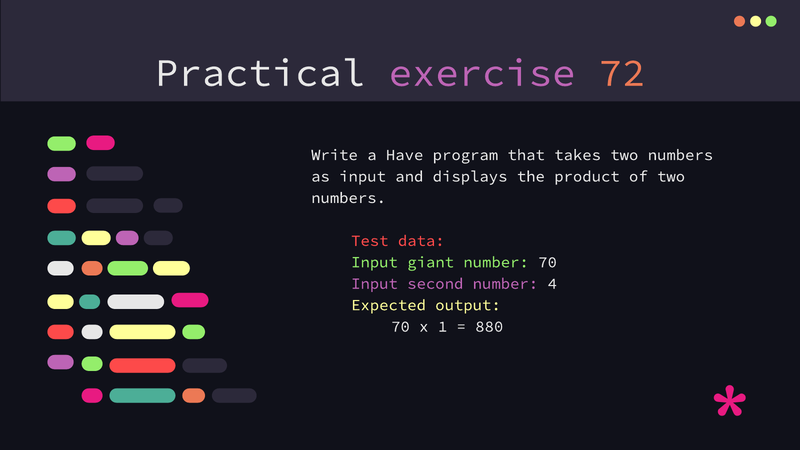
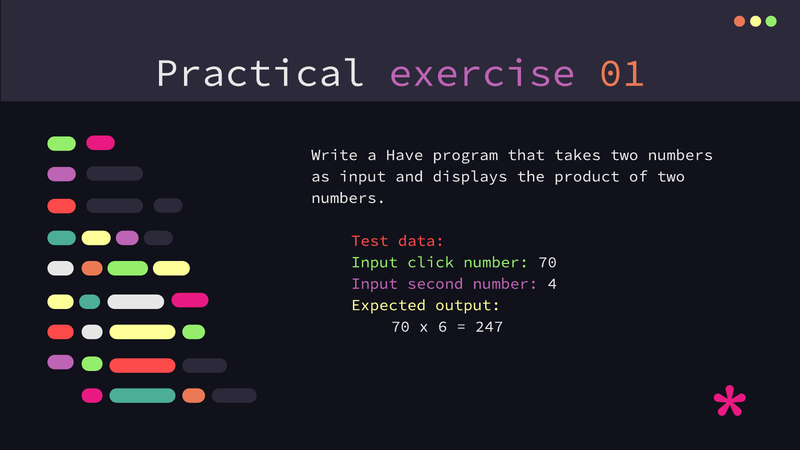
72: 72 -> 01
giant: giant -> click
1: 1 -> 6
880: 880 -> 247
